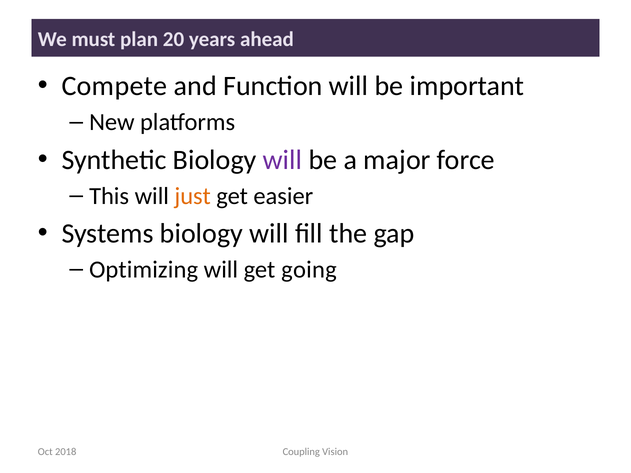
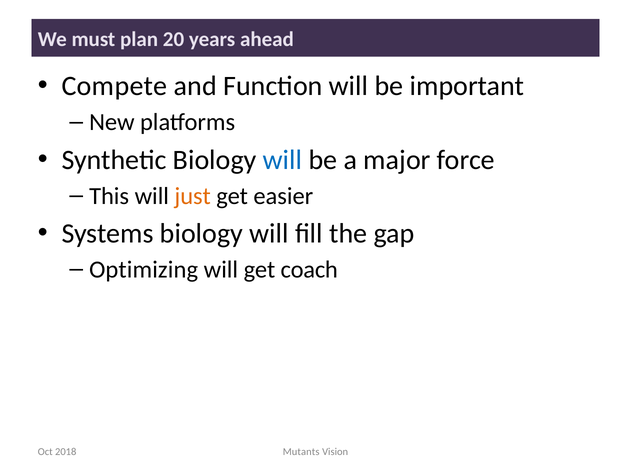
will at (283, 160) colour: purple -> blue
going: going -> coach
Coupling: Coupling -> Mutants
